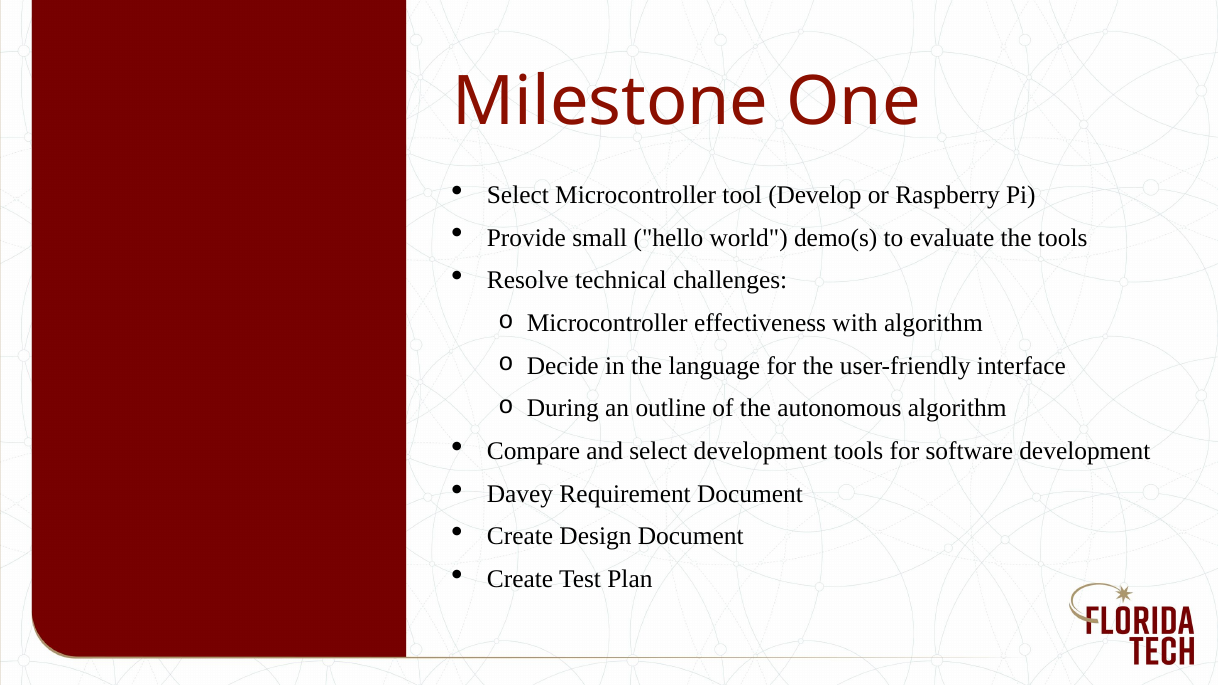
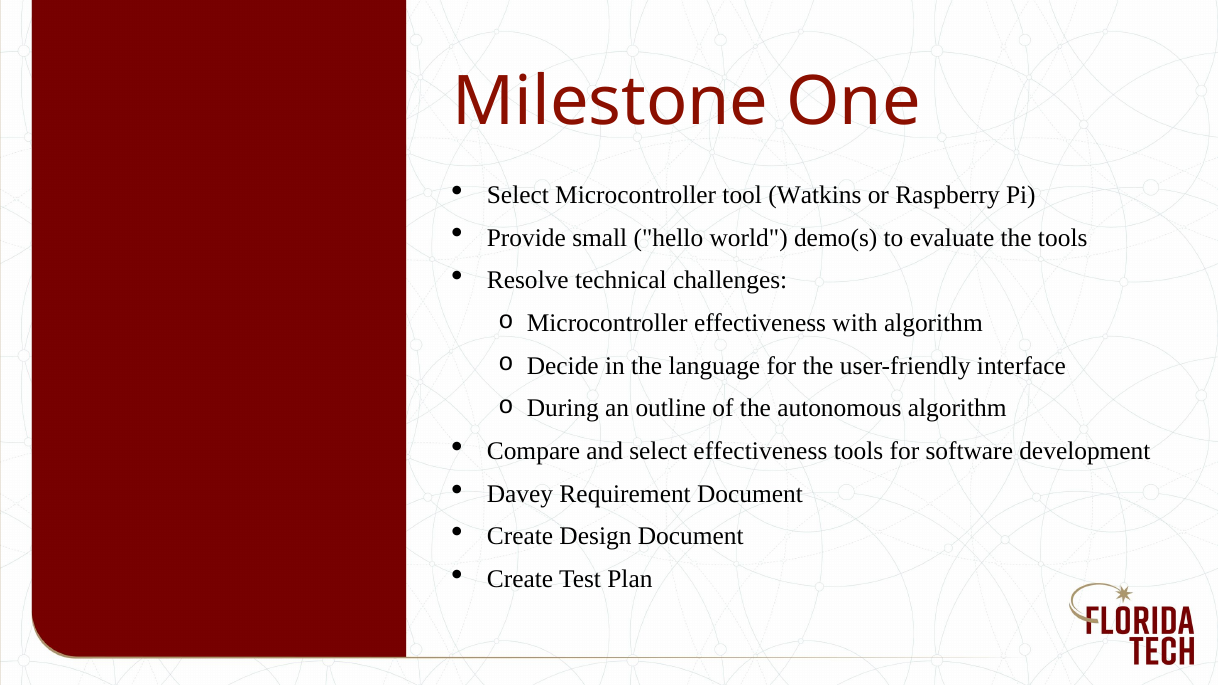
Develop: Develop -> Watkins
select development: development -> effectiveness
